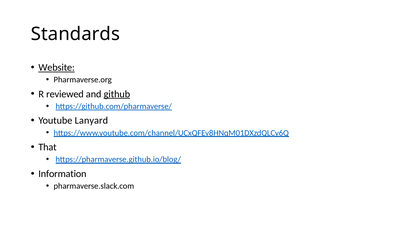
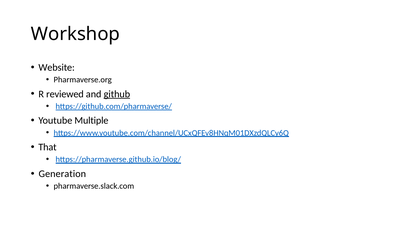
Standards: Standards -> Workshop
Website underline: present -> none
Lanyard: Lanyard -> Multiple
Information: Information -> Generation
